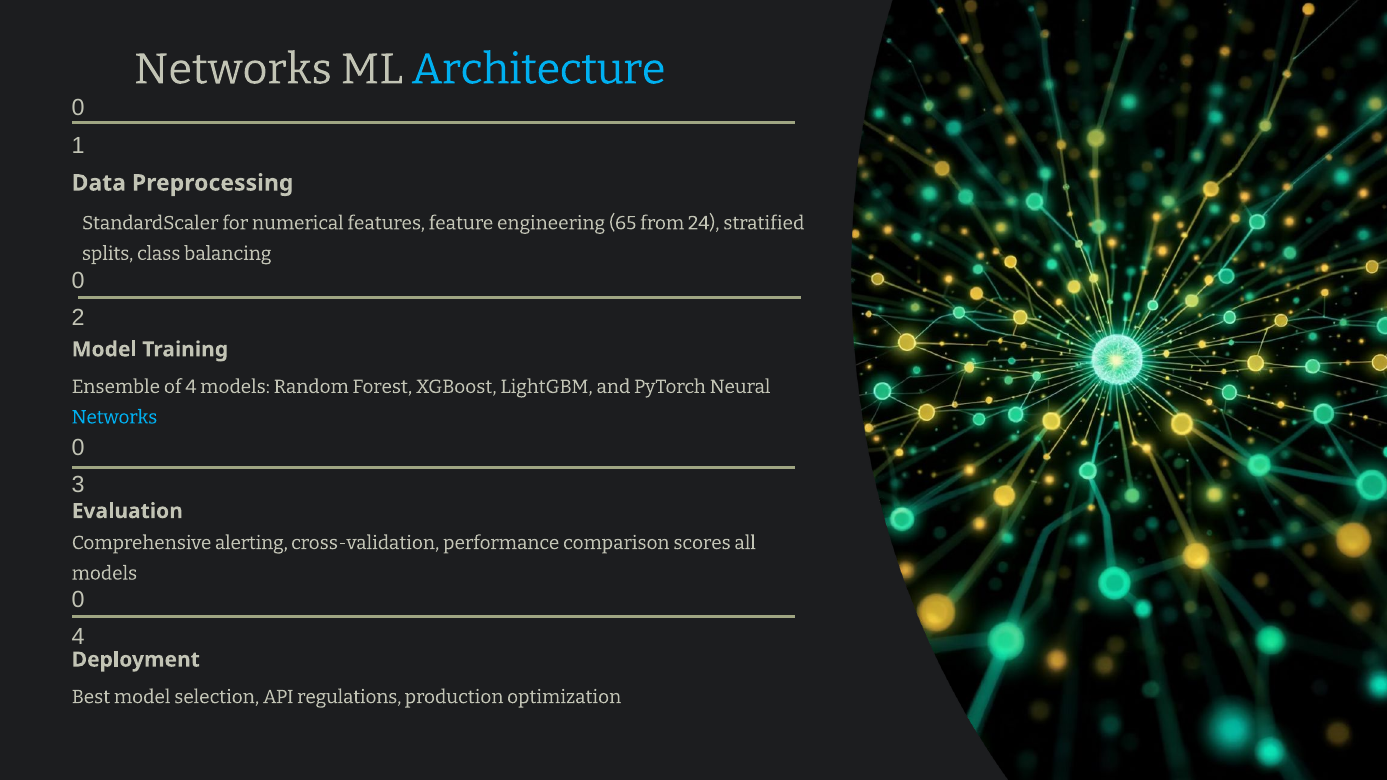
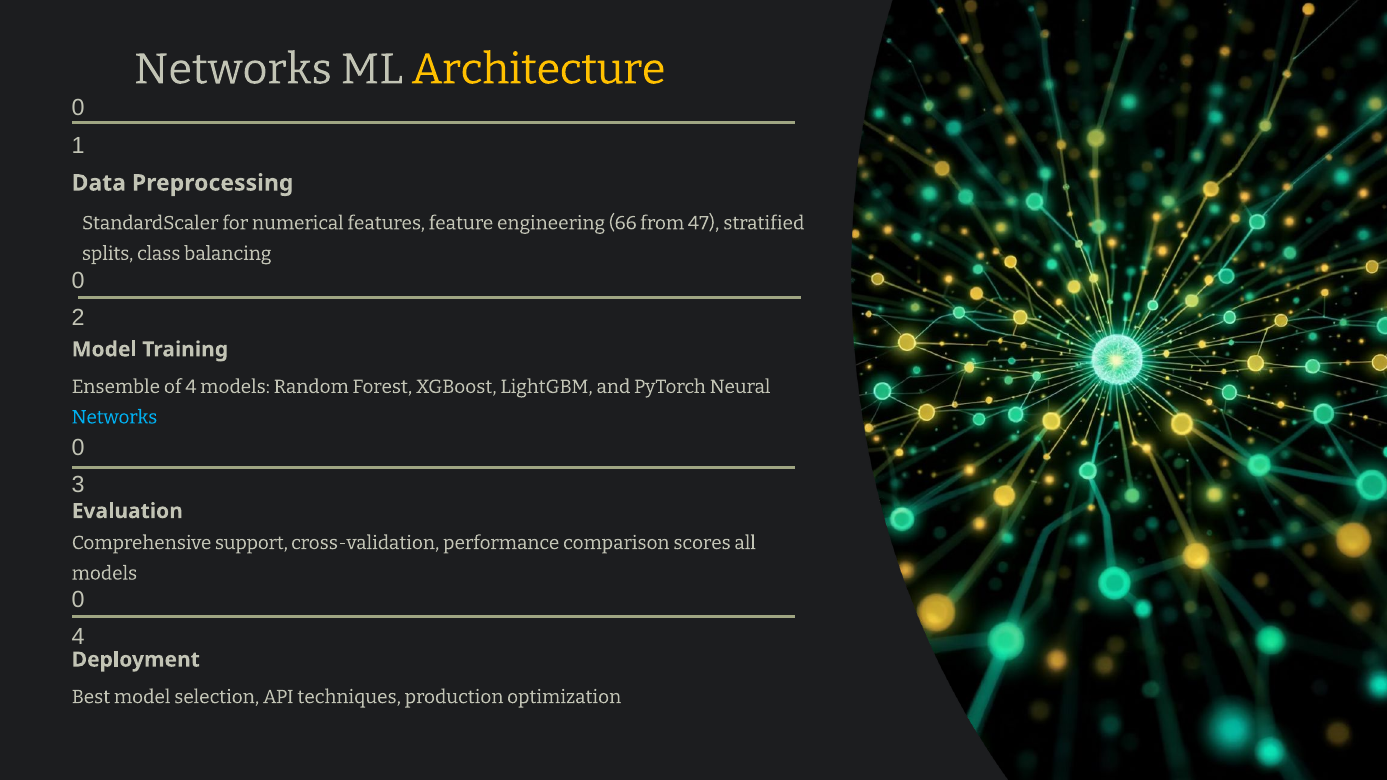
Architecture colour: light blue -> yellow
65: 65 -> 66
24: 24 -> 47
alerting: alerting -> support
regulations: regulations -> techniques
